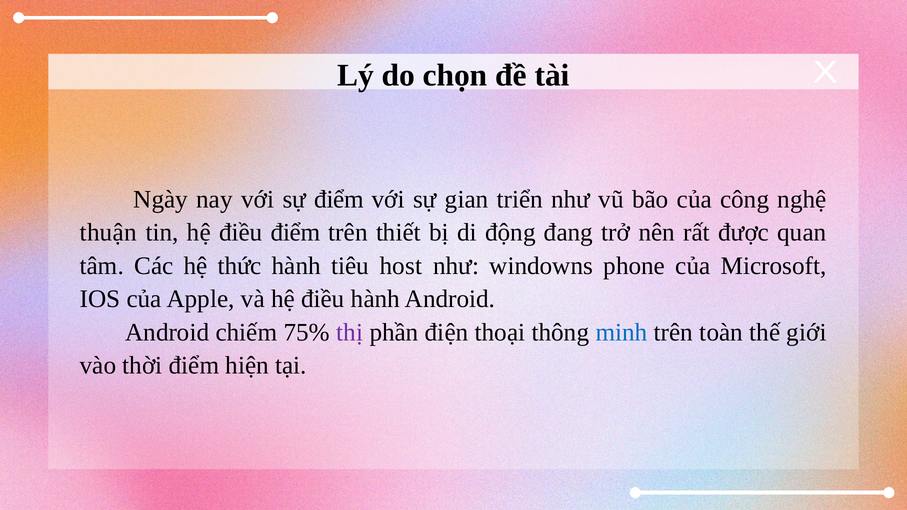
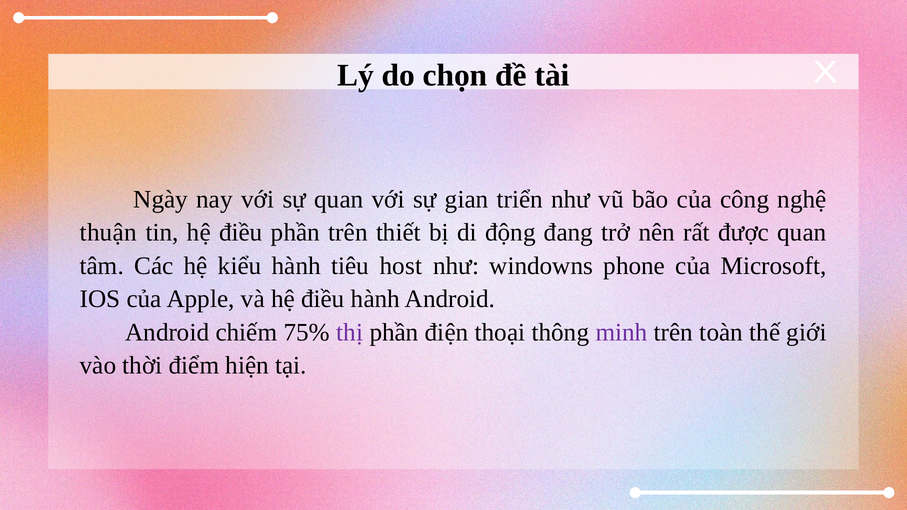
sự điểm: điểm -> quan
điều điểm: điểm -> phần
thức: thức -> kiểu
minh colour: blue -> purple
